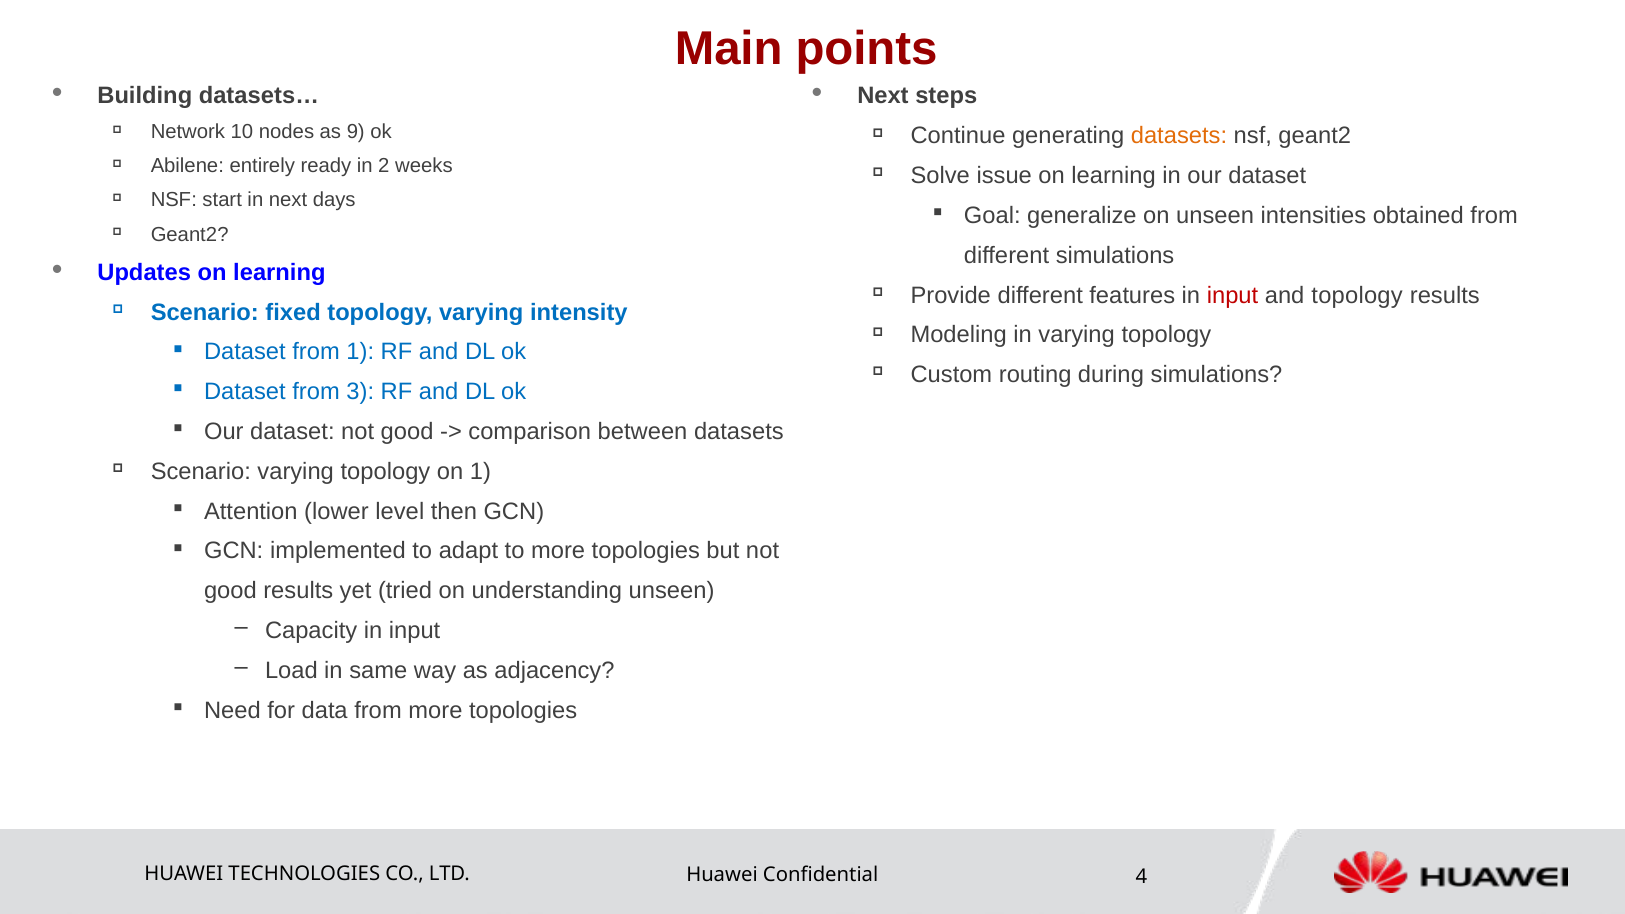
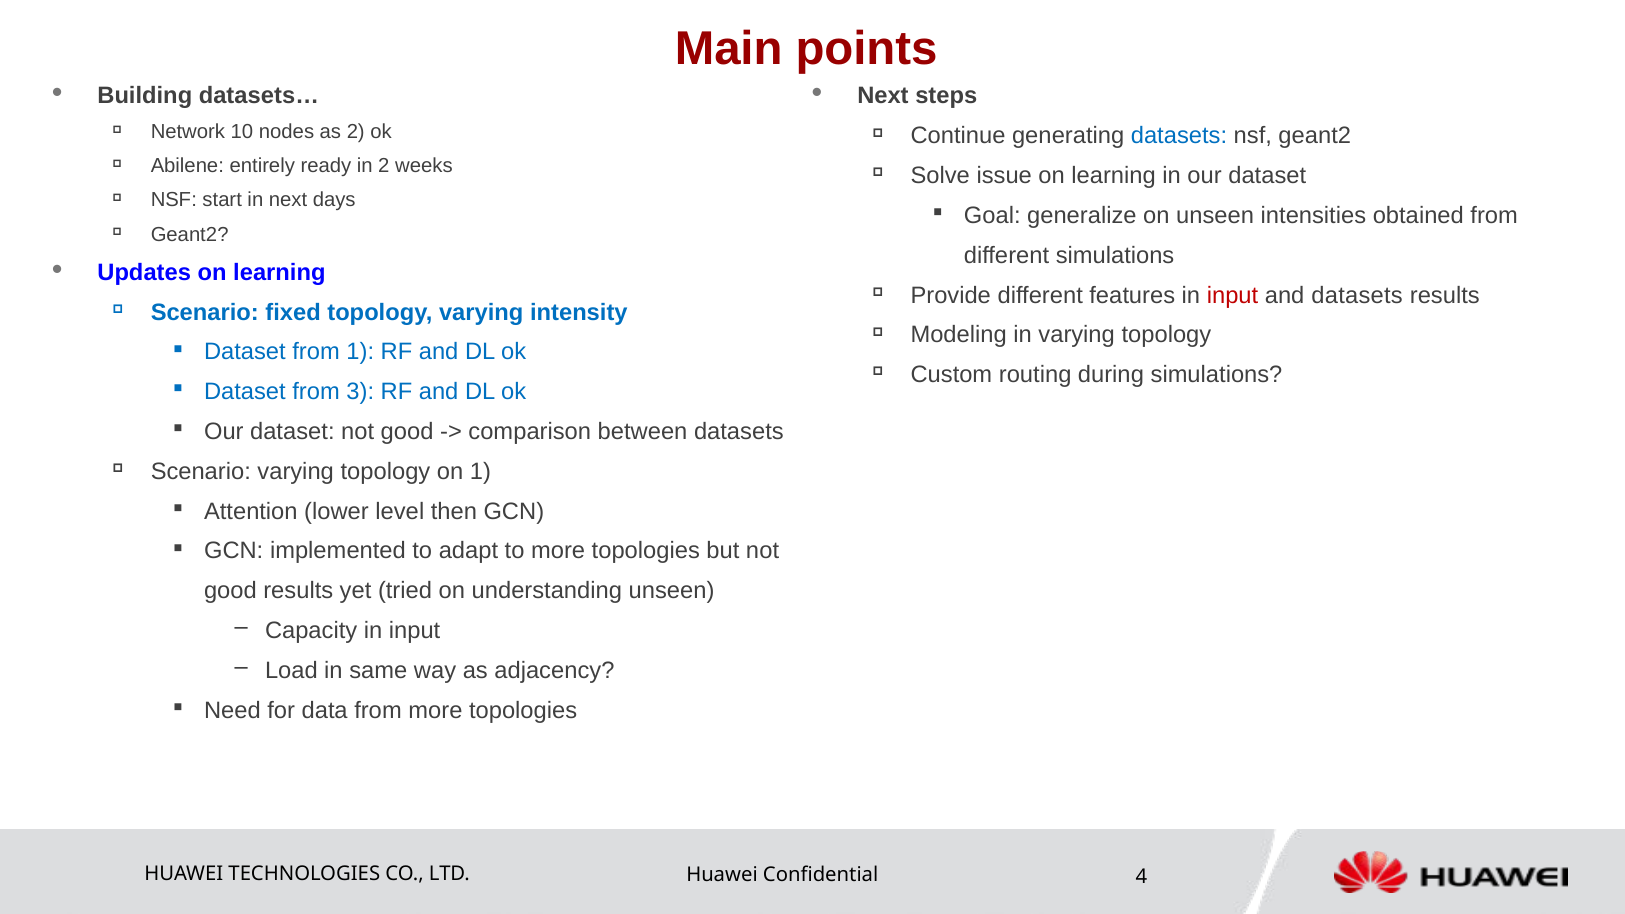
as 9: 9 -> 2
datasets at (1179, 136) colour: orange -> blue
and topology: topology -> datasets
